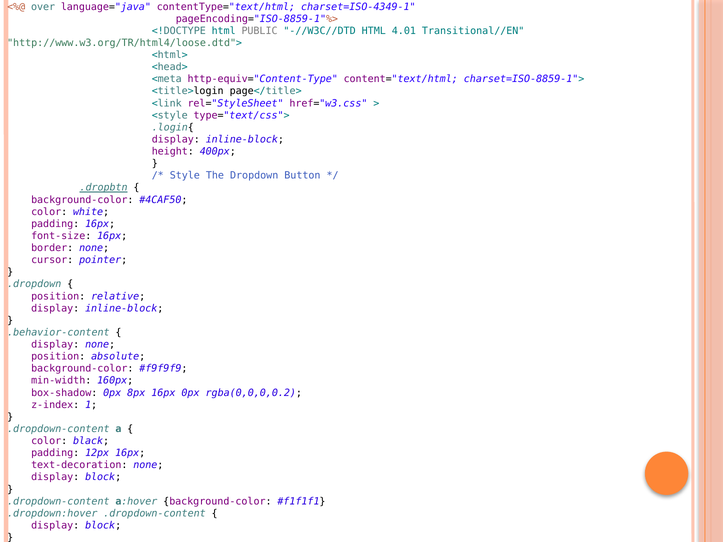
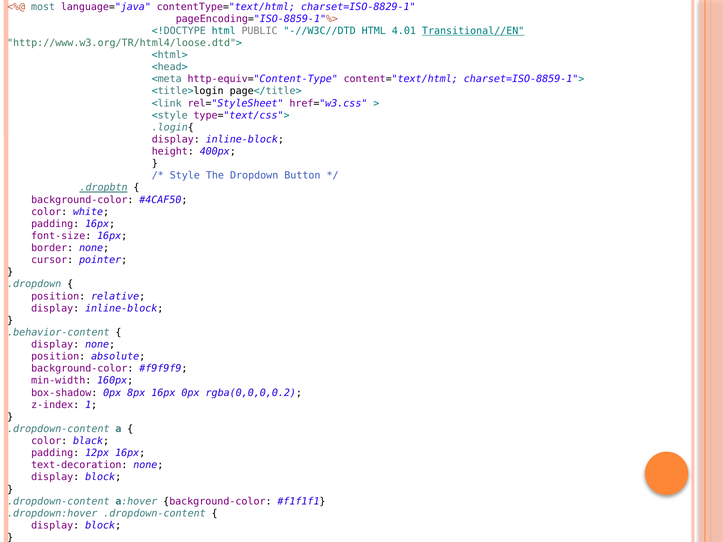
over: over -> most
charset=ISO-4349-1: charset=ISO-4349-1 -> charset=ISO-8829-1
Transitional//EN underline: none -> present
